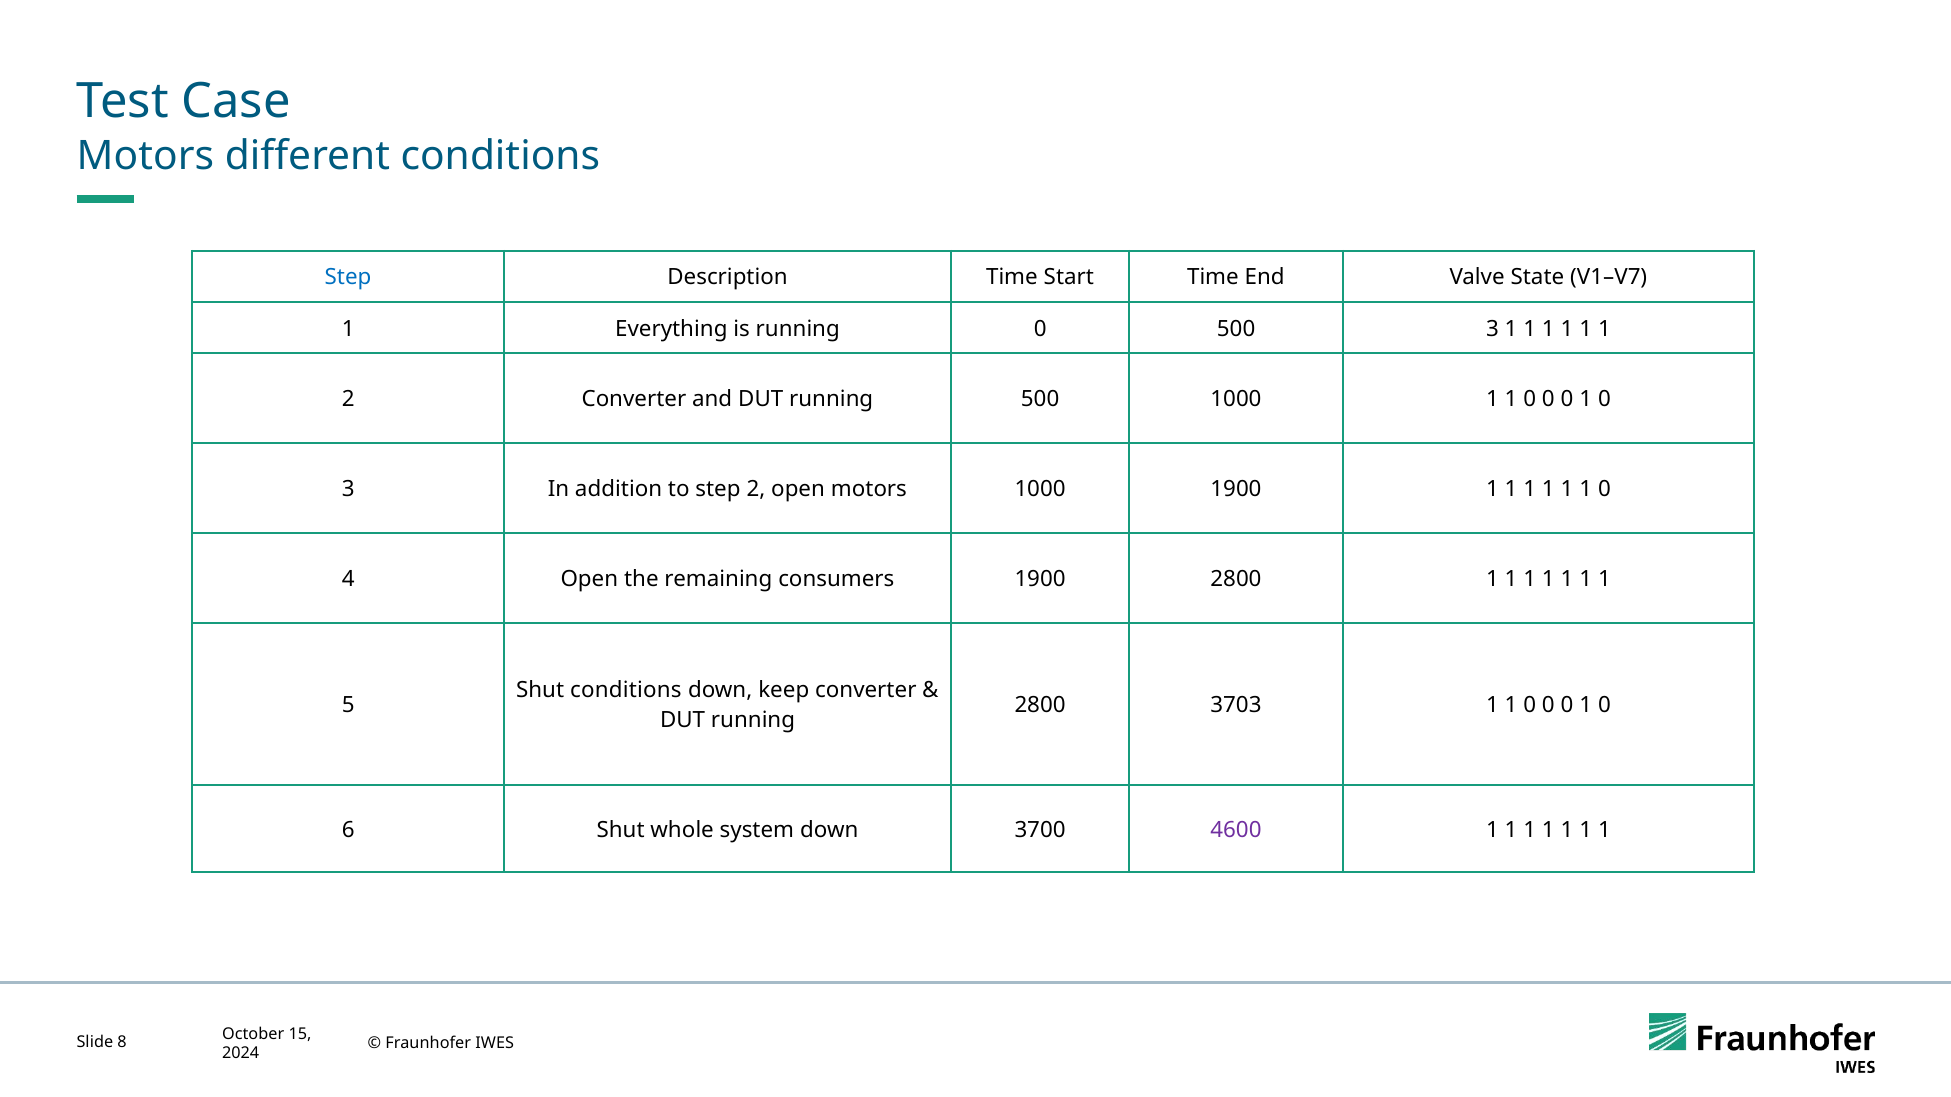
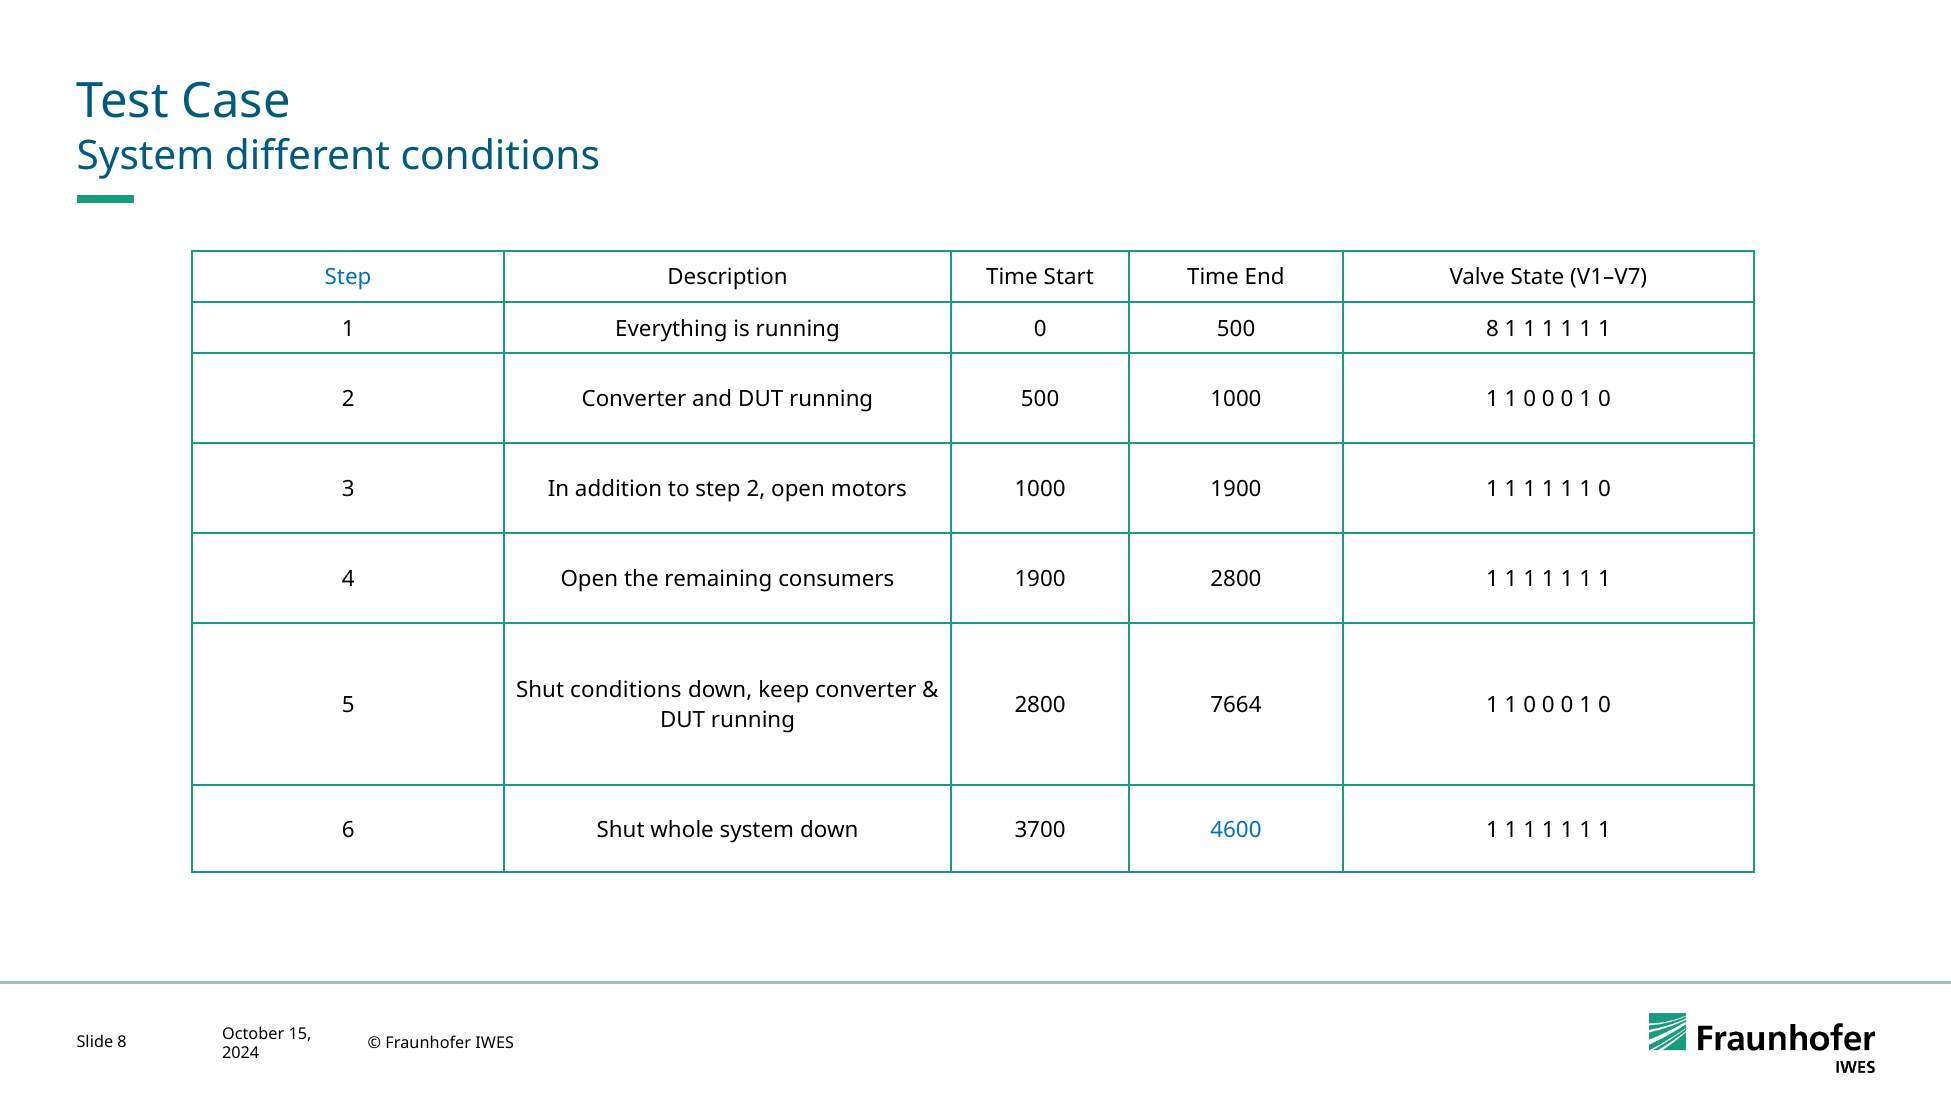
Motors at (145, 157): Motors -> System
500 3: 3 -> 8
3703: 3703 -> 7664
4600 colour: purple -> blue
